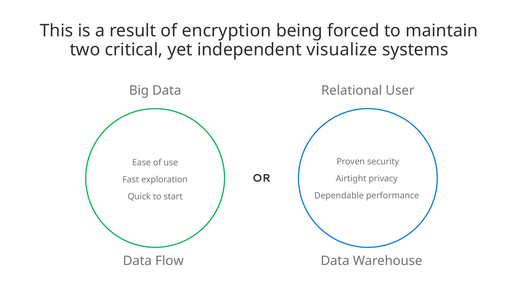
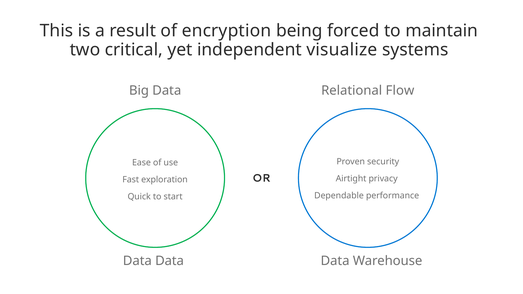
User: User -> Flow
Flow at (169, 261): Flow -> Data
